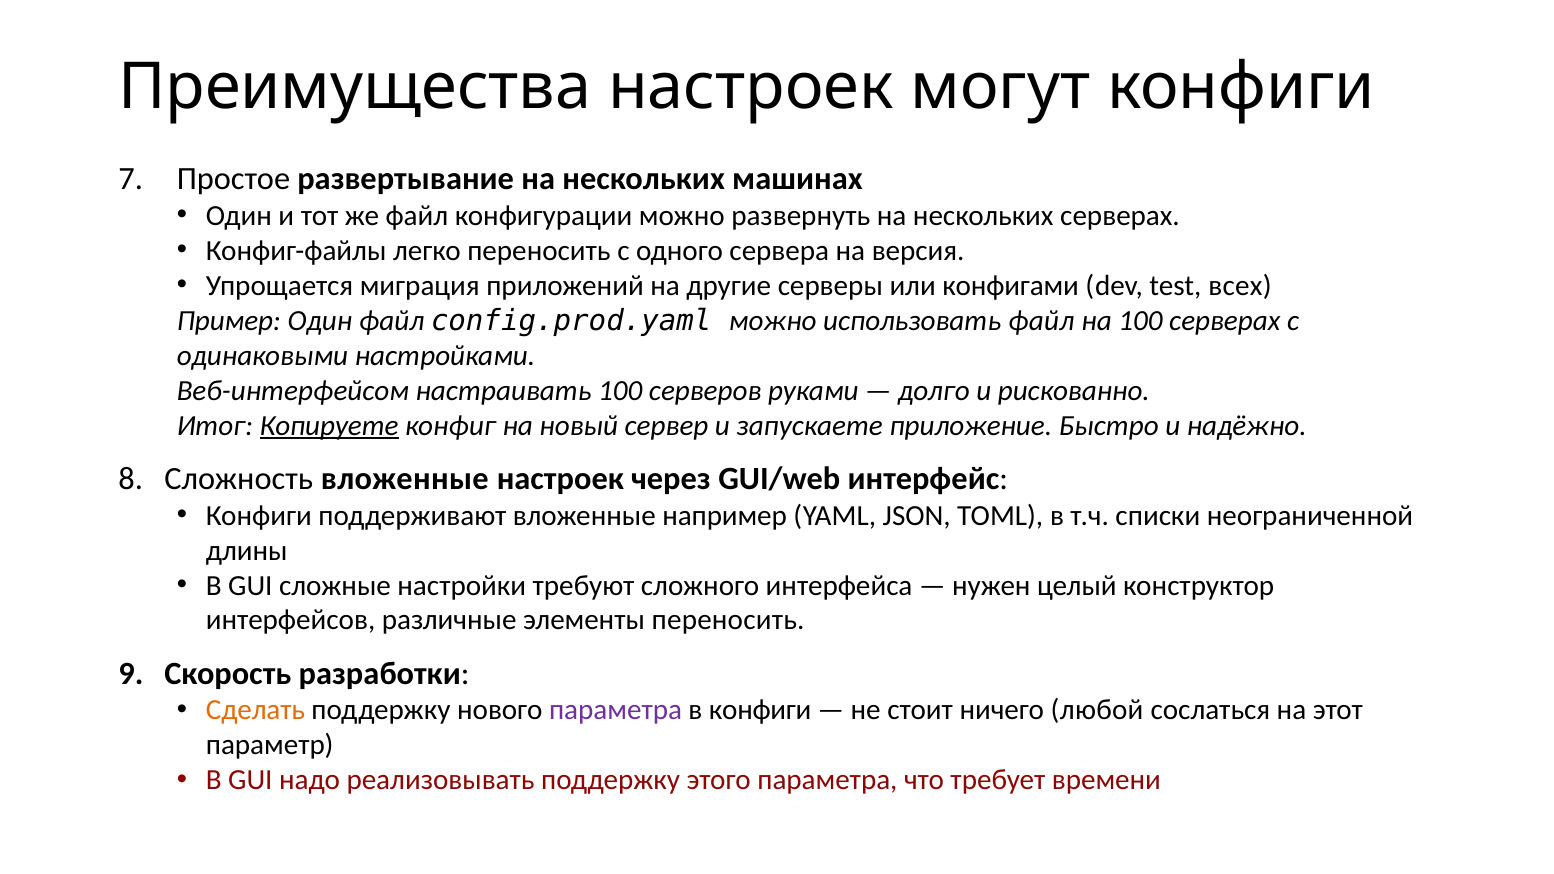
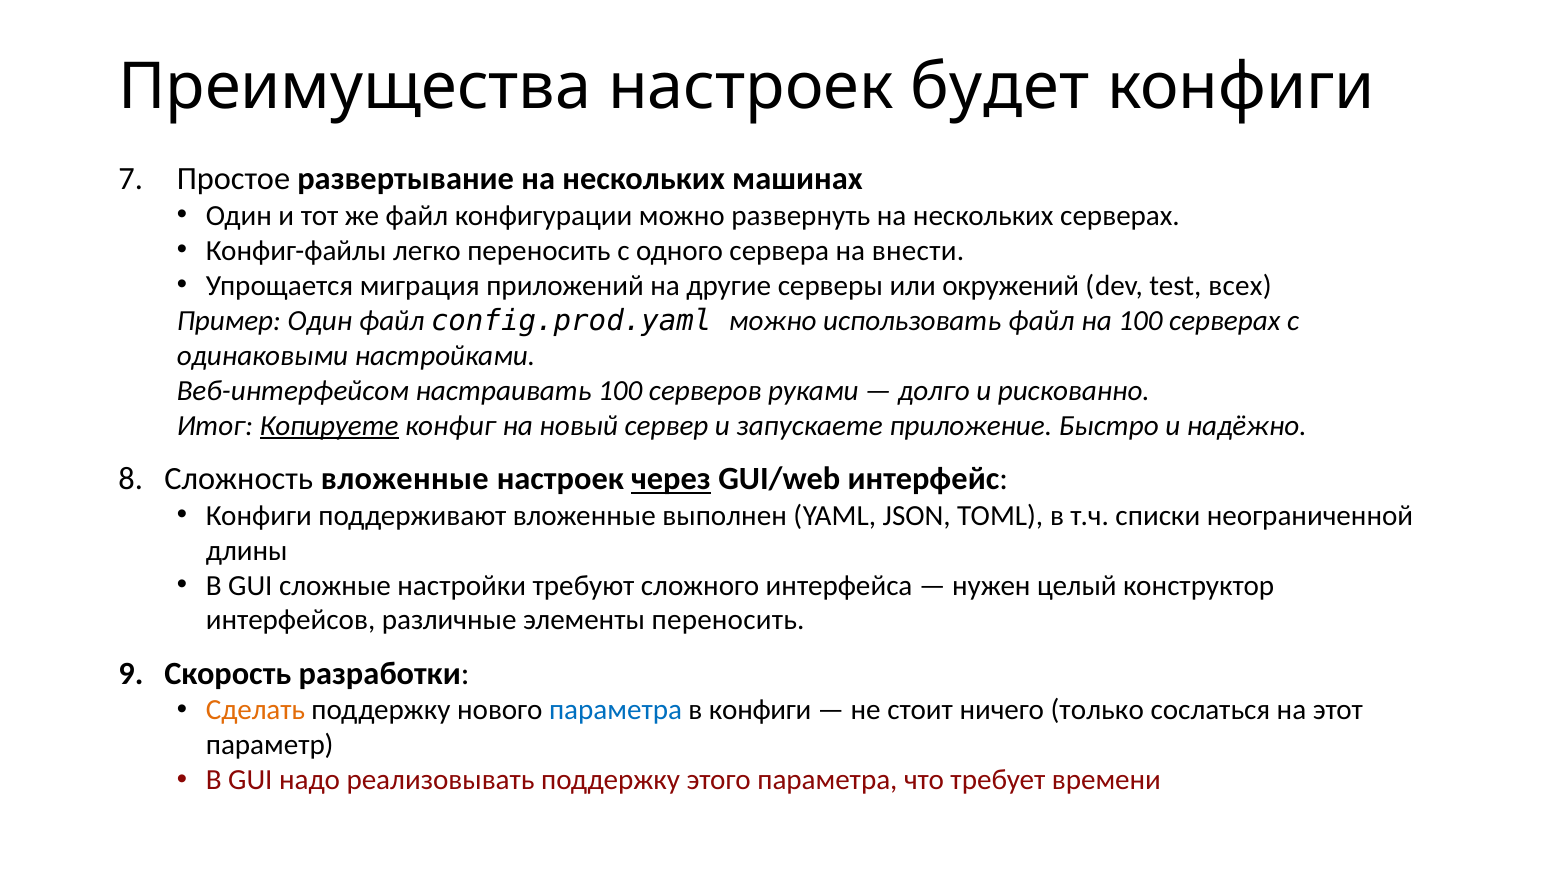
могут: могут -> будет
версия: версия -> внести
конфигами: конфигами -> окружений
через underline: none -> present
например: например -> выполнен
параметра at (616, 710) colour: purple -> blue
любой: любой -> только
